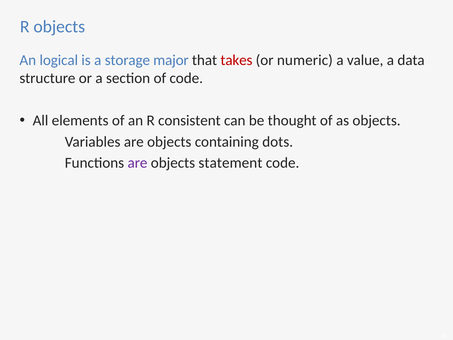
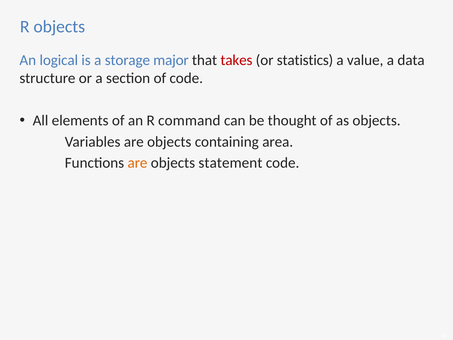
numeric: numeric -> statistics
consistent: consistent -> command
dots: dots -> area
are at (137, 163) colour: purple -> orange
